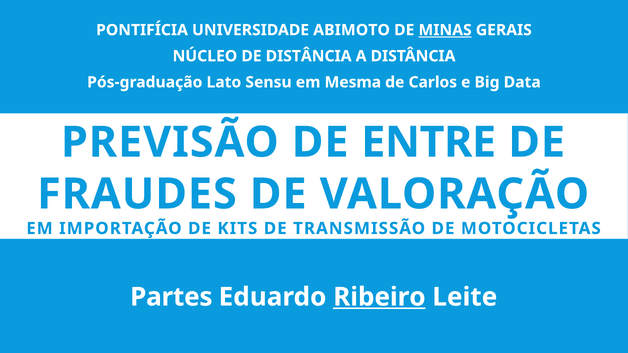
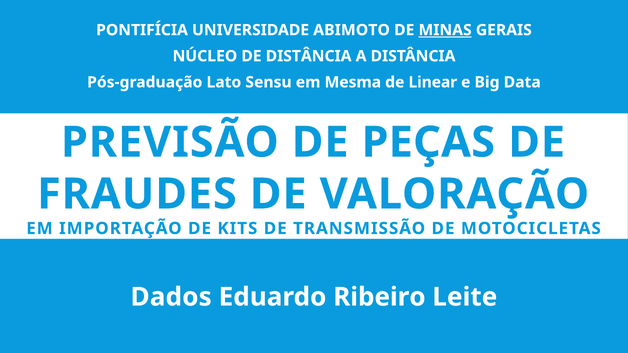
Carlos: Carlos -> Linear
ENTRE: ENTRE -> PEÇAS
Partes: Partes -> Dados
Ribeiro underline: present -> none
